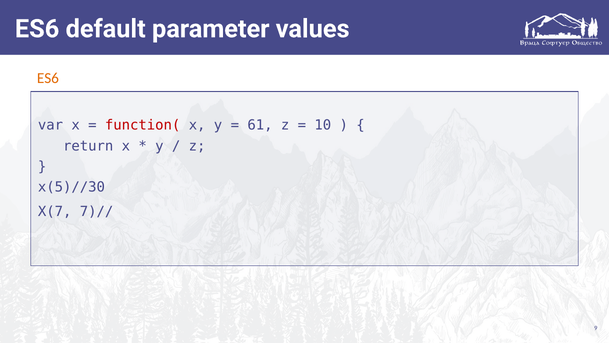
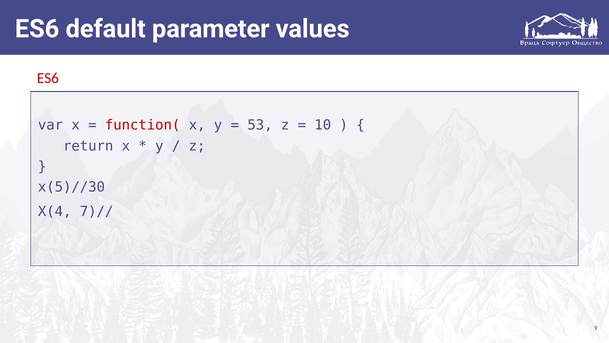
ES6 at (48, 78) colour: orange -> red
61: 61 -> 53
X(7: X(7 -> X(4
